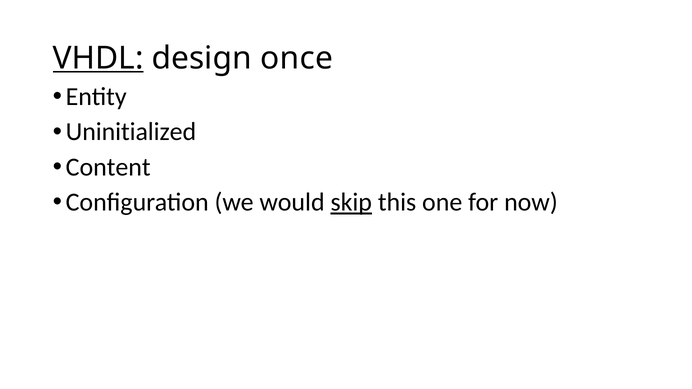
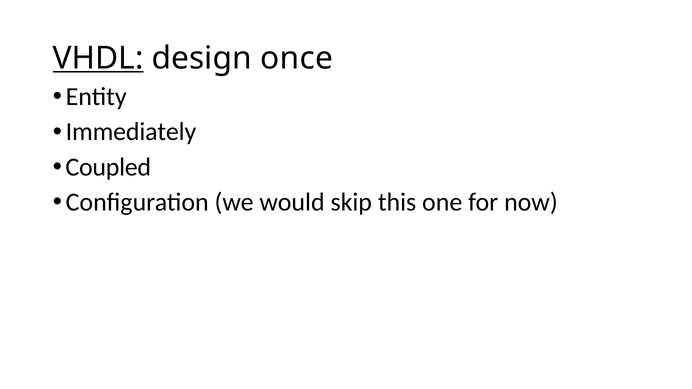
Uninitialized: Uninitialized -> Immediately
Content: Content -> Coupled
skip underline: present -> none
